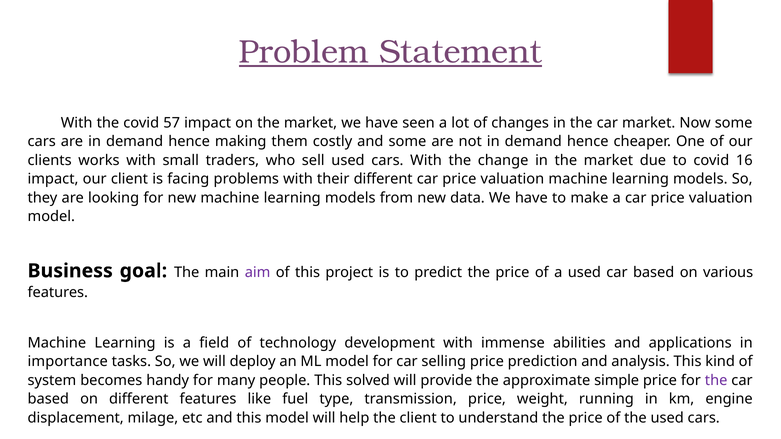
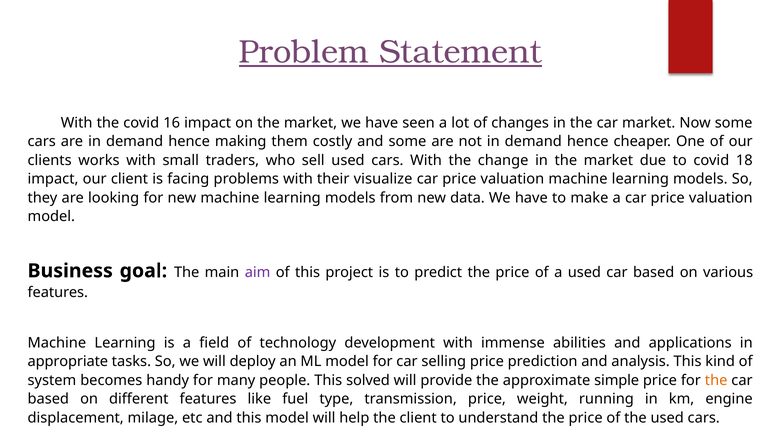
57: 57 -> 16
16: 16 -> 18
their different: different -> visualize
importance: importance -> appropriate
the at (716, 381) colour: purple -> orange
